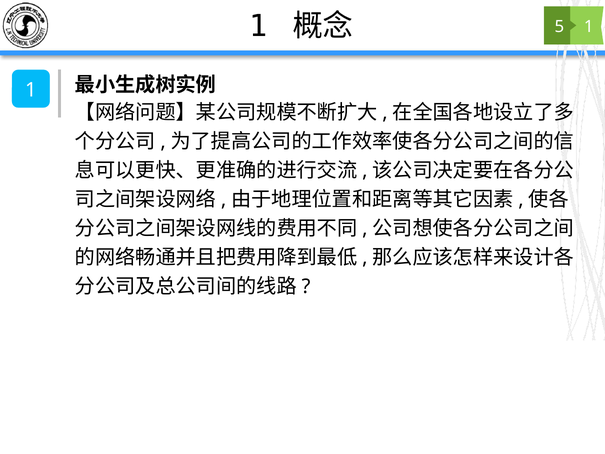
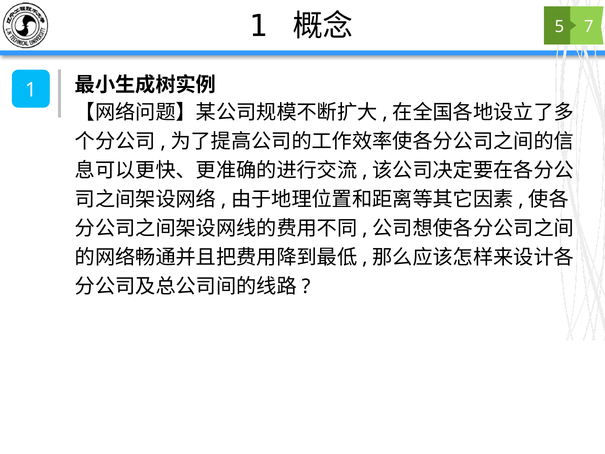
1 at (589, 27): 1 -> 7
